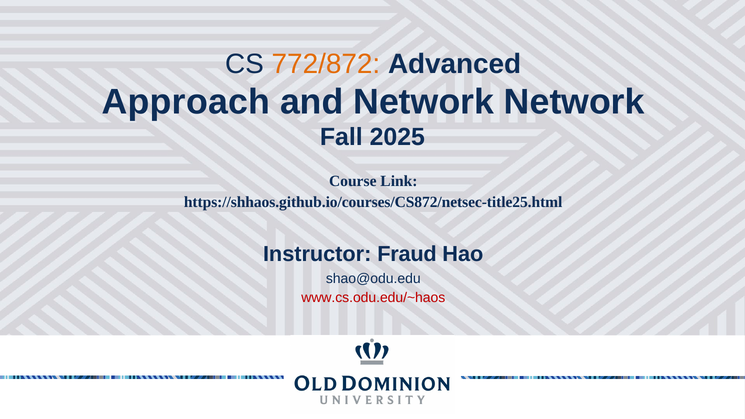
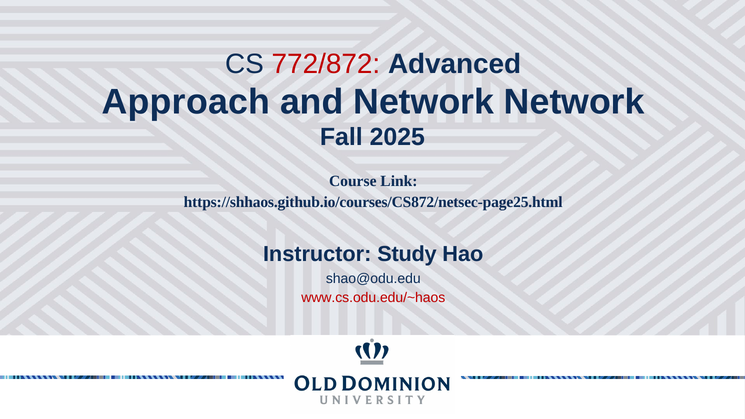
772/872 colour: orange -> red
https://shhaos.github.io/courses/CS872/netsec-title25.html: https://shhaos.github.io/courses/CS872/netsec-title25.html -> https://shhaos.github.io/courses/CS872/netsec-page25.html
Fraud: Fraud -> Study
